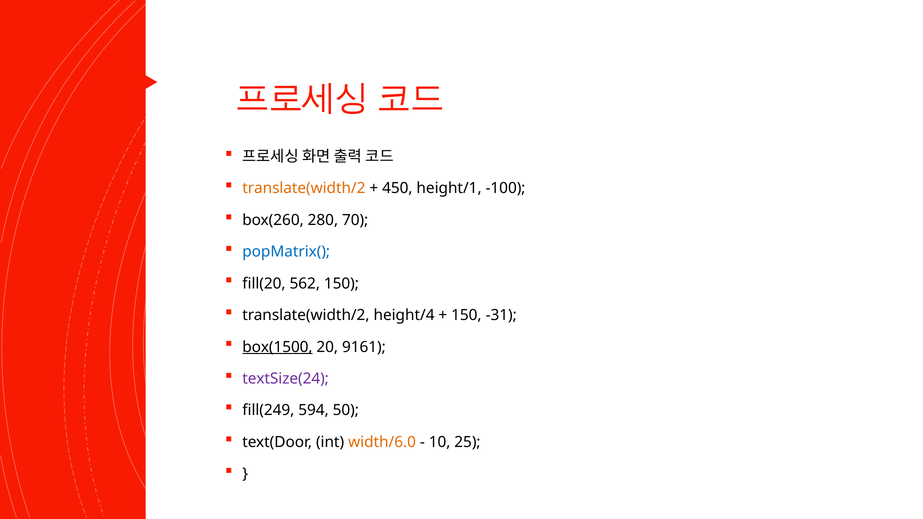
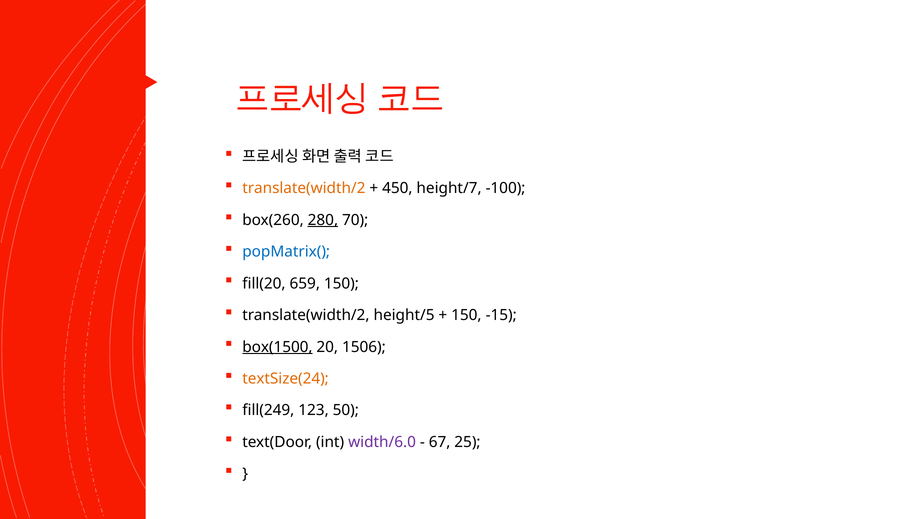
height/1: height/1 -> height/7
280 underline: none -> present
562: 562 -> 659
height/4: height/4 -> height/5
-31: -31 -> -15
9161: 9161 -> 1506
textSize(24 colour: purple -> orange
594: 594 -> 123
width/6.0 colour: orange -> purple
10: 10 -> 67
